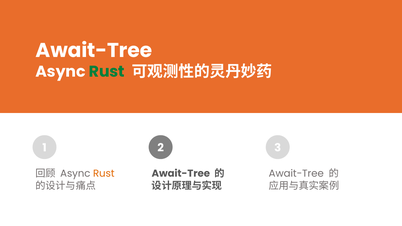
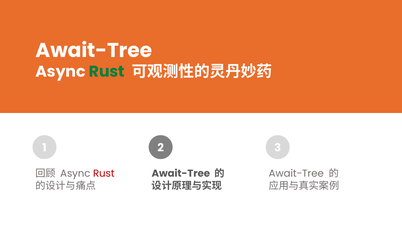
Rust at (104, 174) colour: orange -> red
